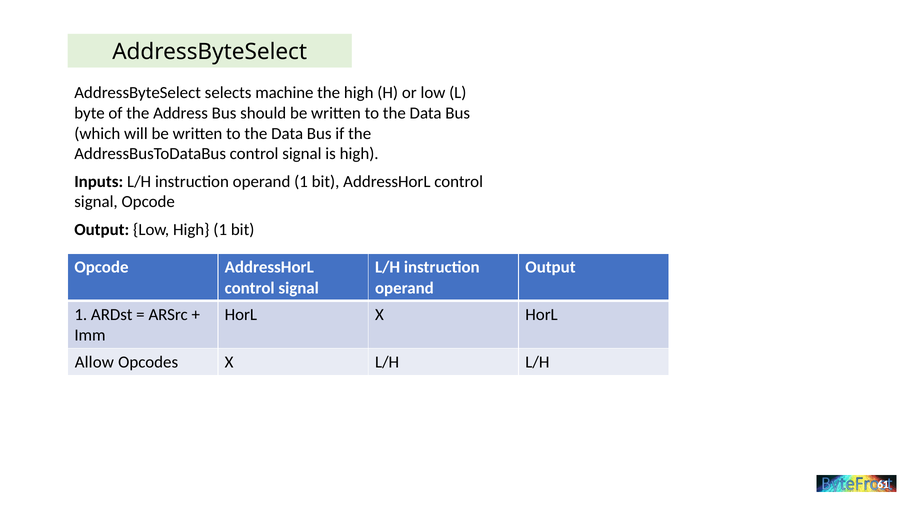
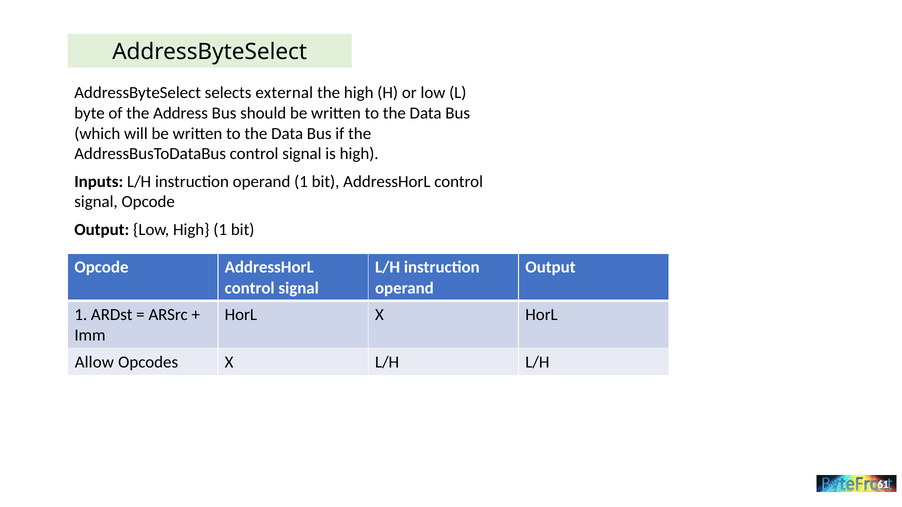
machine: machine -> external
